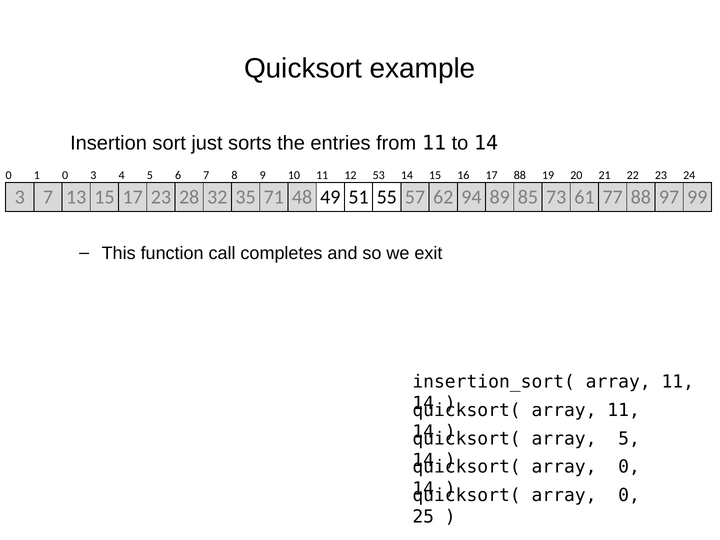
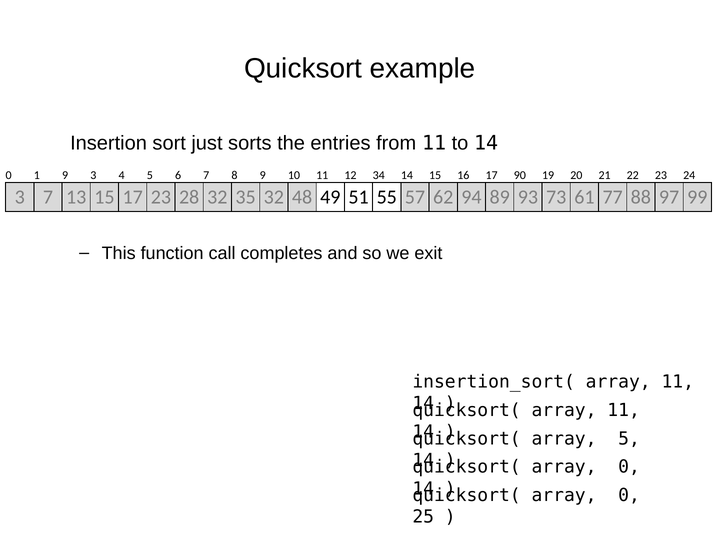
1 0: 0 -> 9
53: 53 -> 34
17 88: 88 -> 90
35 71: 71 -> 32
85: 85 -> 93
